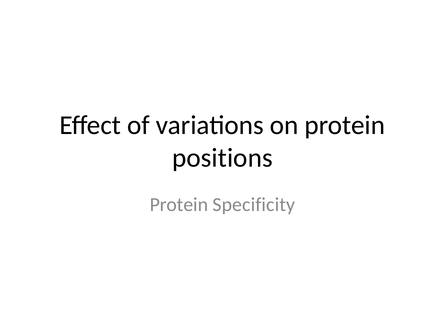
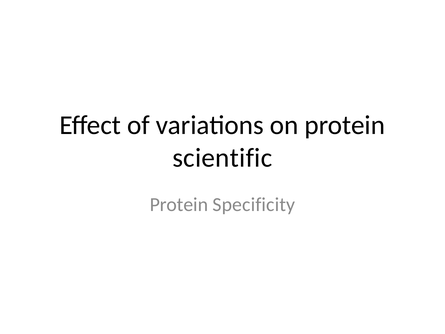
positions: positions -> scientific
